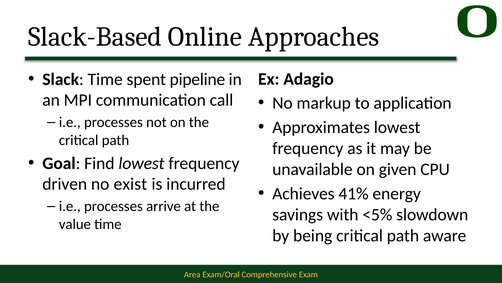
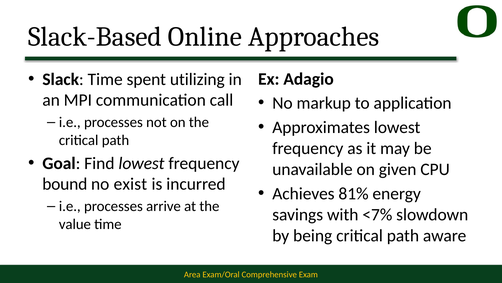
pipeline: pipeline -> utilizing
driven: driven -> bound
41%: 41% -> 81%
<5%: <5% -> <7%
